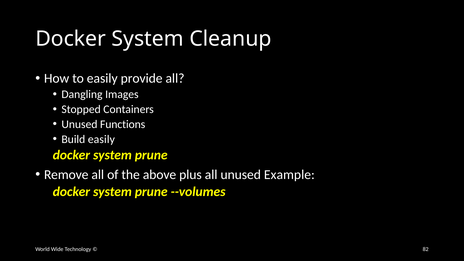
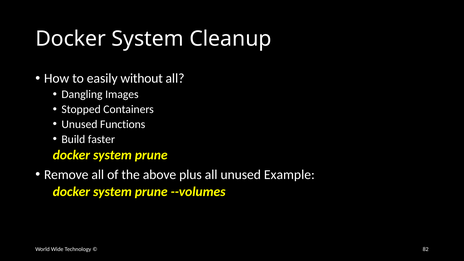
provide: provide -> without
Build easily: easily -> faster
